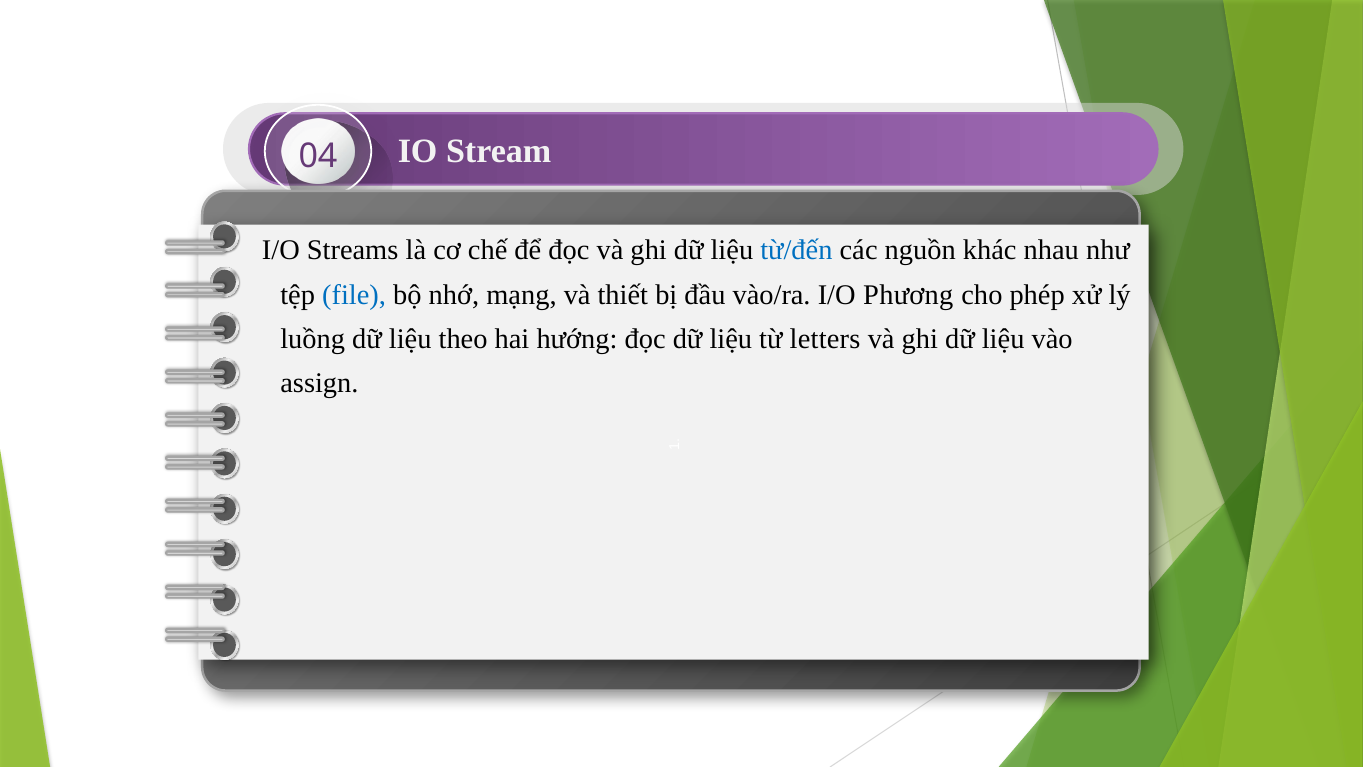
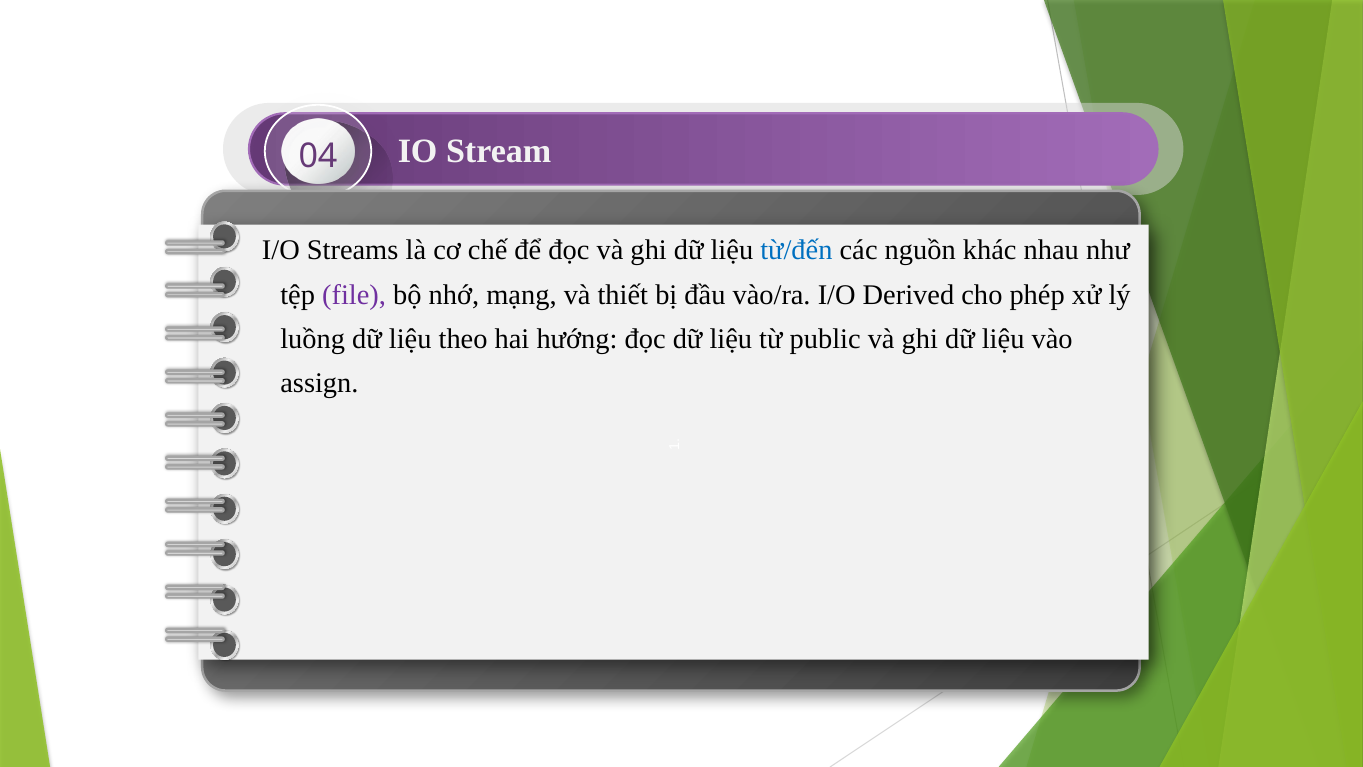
file colour: blue -> purple
Phương: Phương -> Derived
letters: letters -> public
